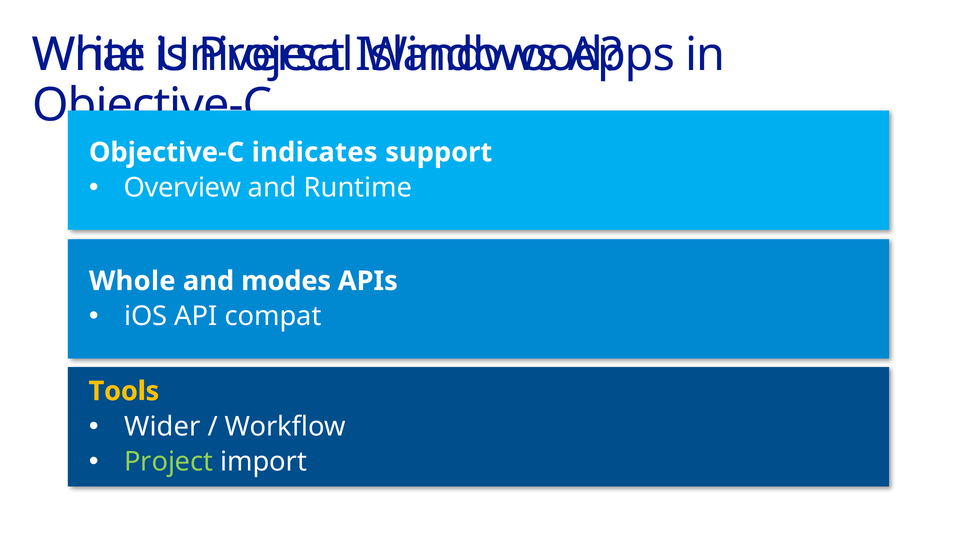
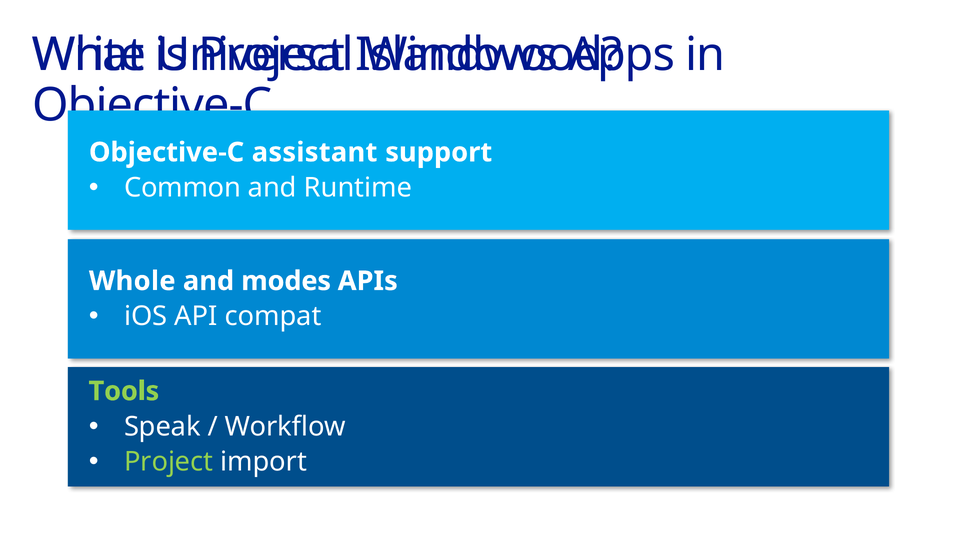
indicates: indicates -> assistant
Overview: Overview -> Common
Tools colour: yellow -> light green
Wider: Wider -> Speak
